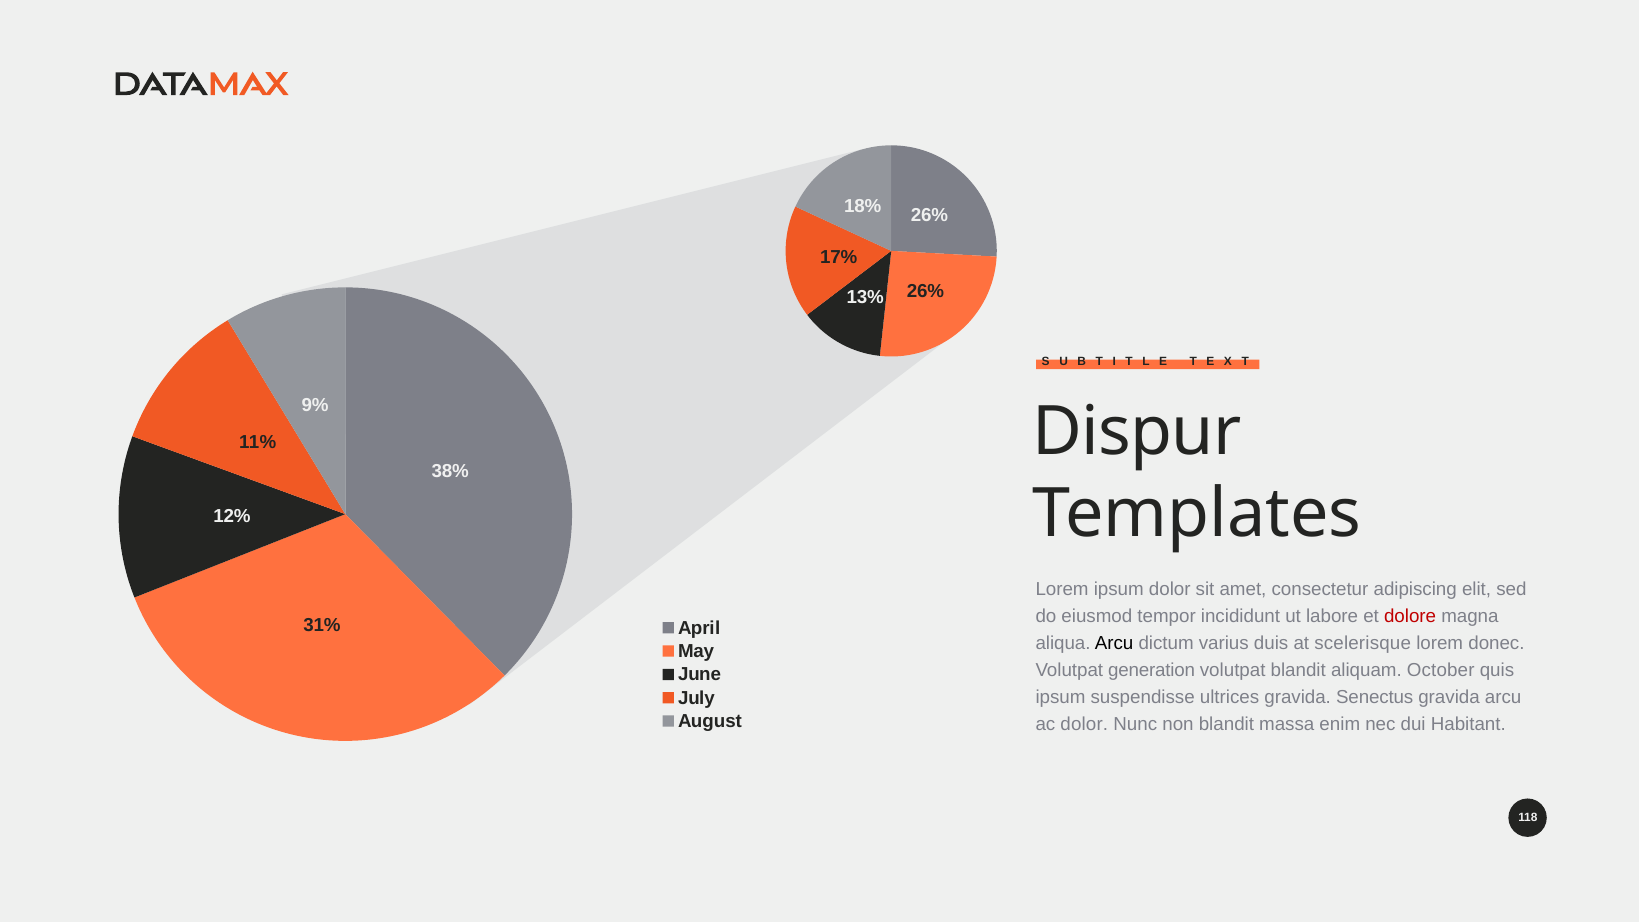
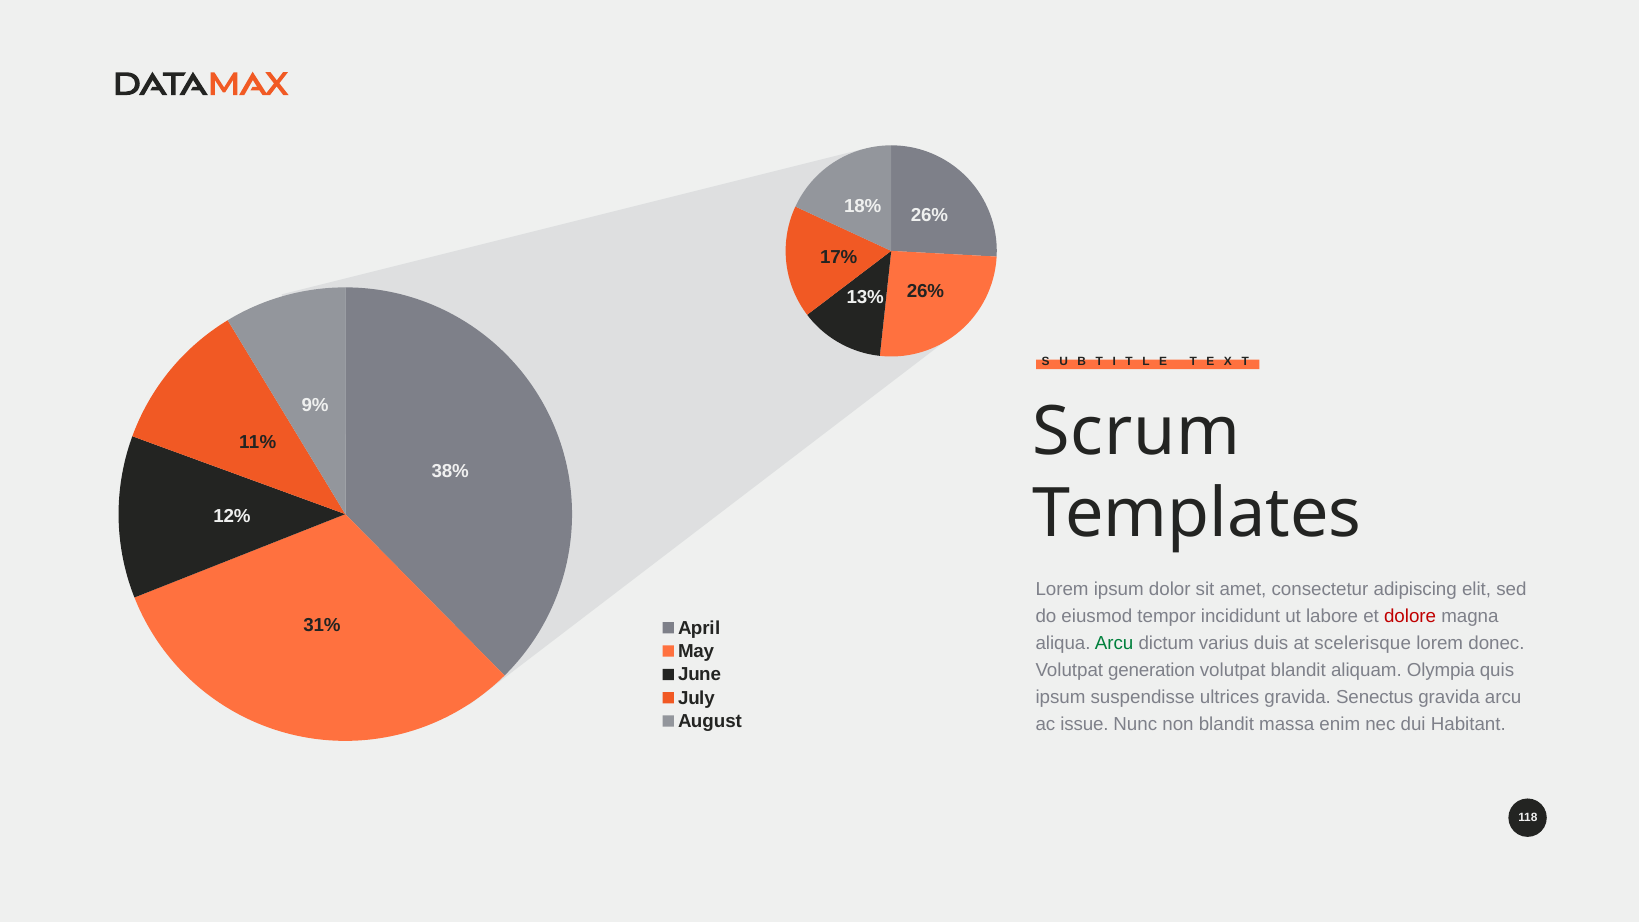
Dispur: Dispur -> Scrum
Arcu at (1114, 643) colour: black -> green
October: October -> Olympia
ac dolor: dolor -> issue
